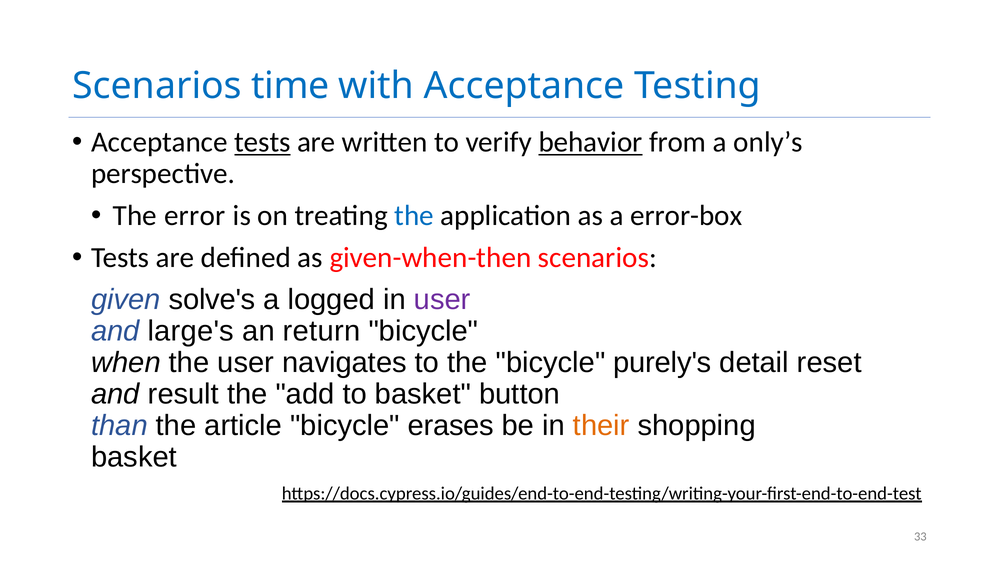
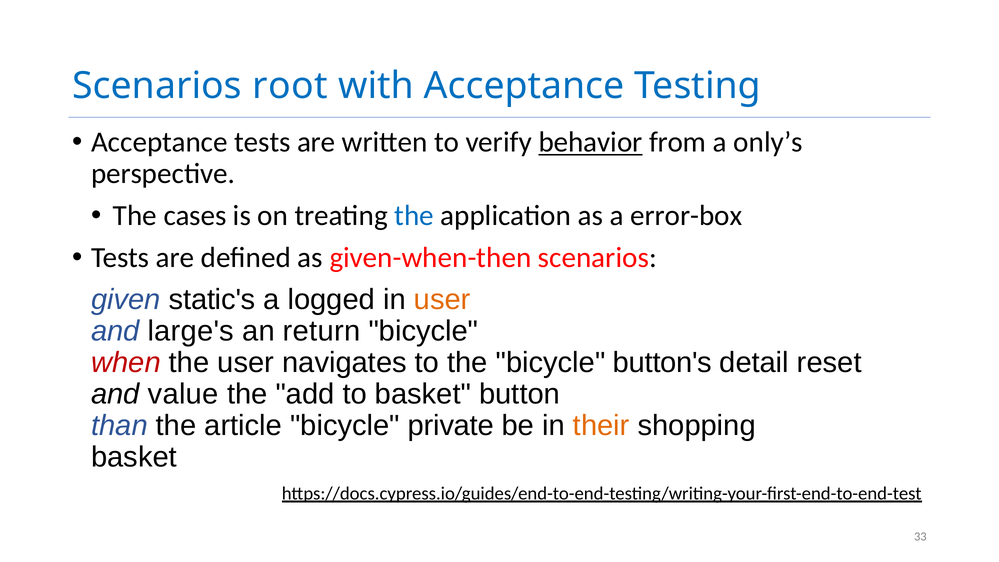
time: time -> root
tests at (262, 142) underline: present -> none
error: error -> cases
solve's: solve's -> static's
user at (442, 299) colour: purple -> orange
when colour: black -> red
purely's: purely's -> button's
result: result -> value
erases: erases -> private
